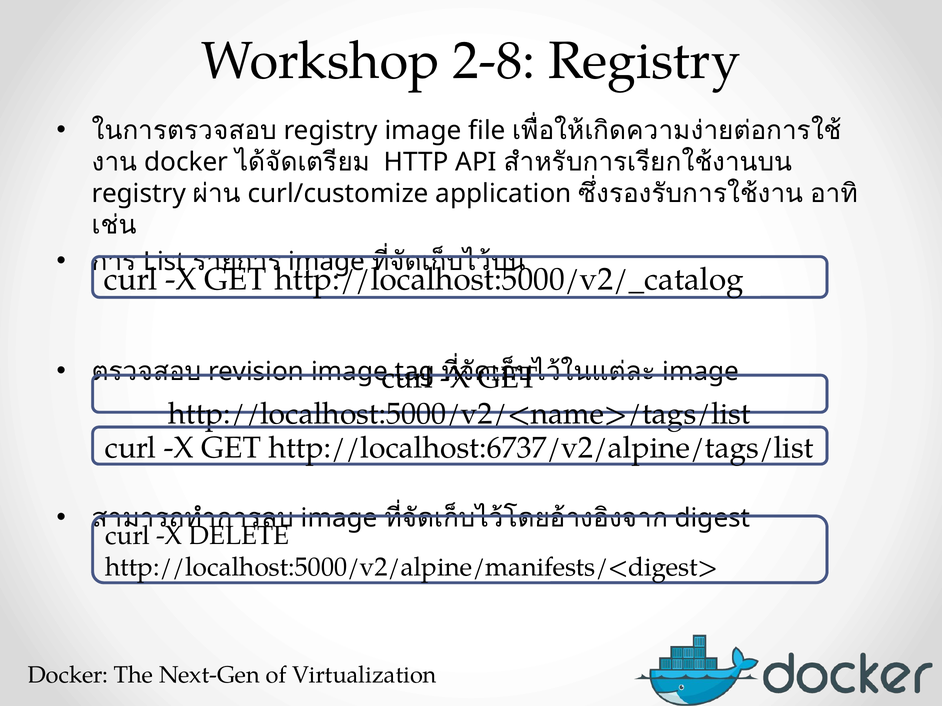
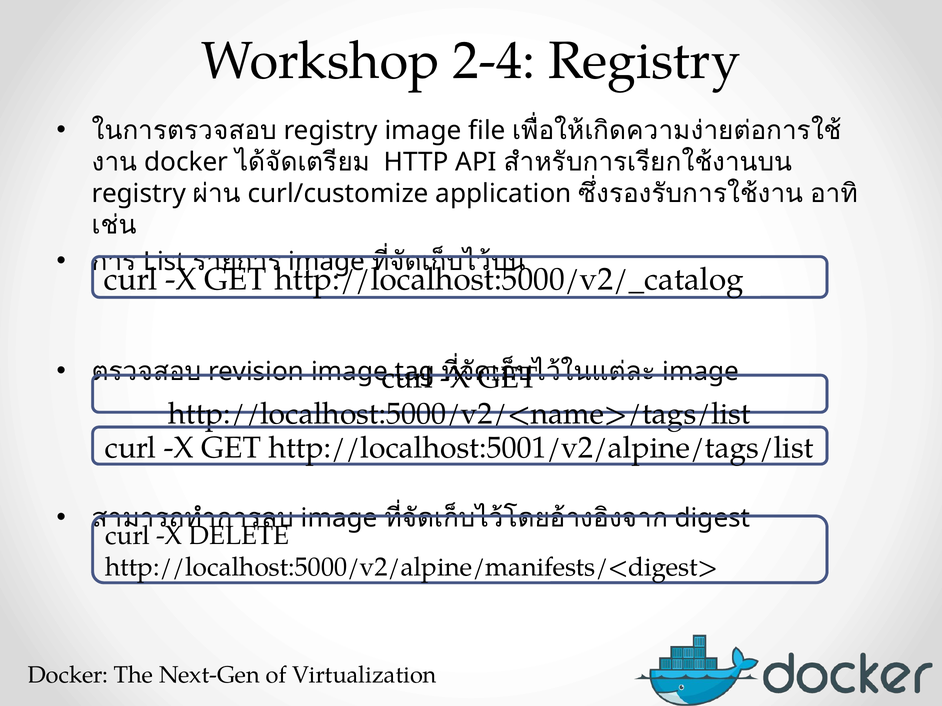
2-8: 2-8 -> 2-4
http://localhost:6737/v2/alpine/tags/list: http://localhost:6737/v2/alpine/tags/list -> http://localhost:5001/v2/alpine/tags/list
